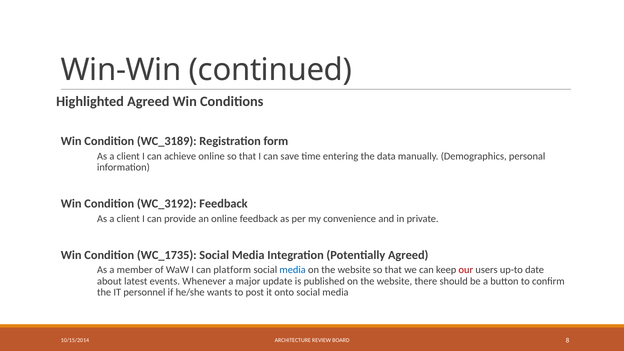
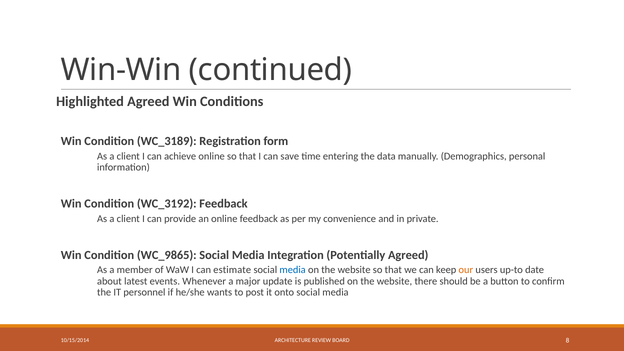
WC_1735: WC_1735 -> WC_9865
platform: platform -> estimate
our colour: red -> orange
